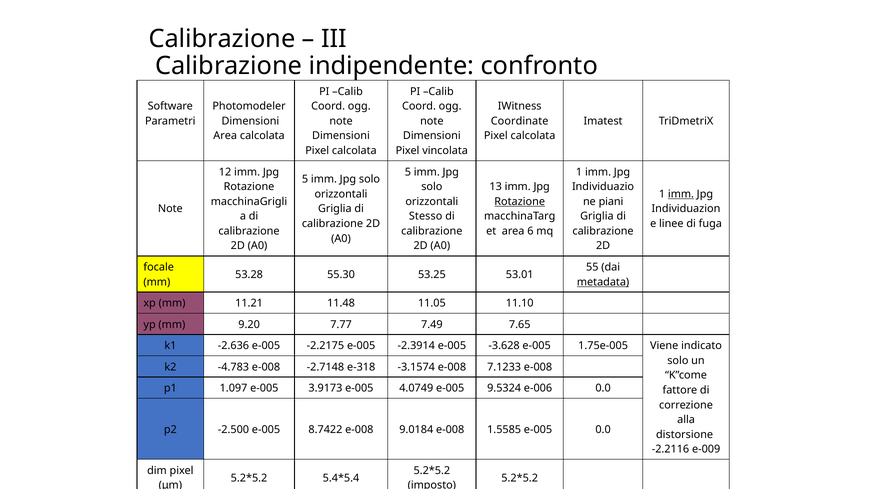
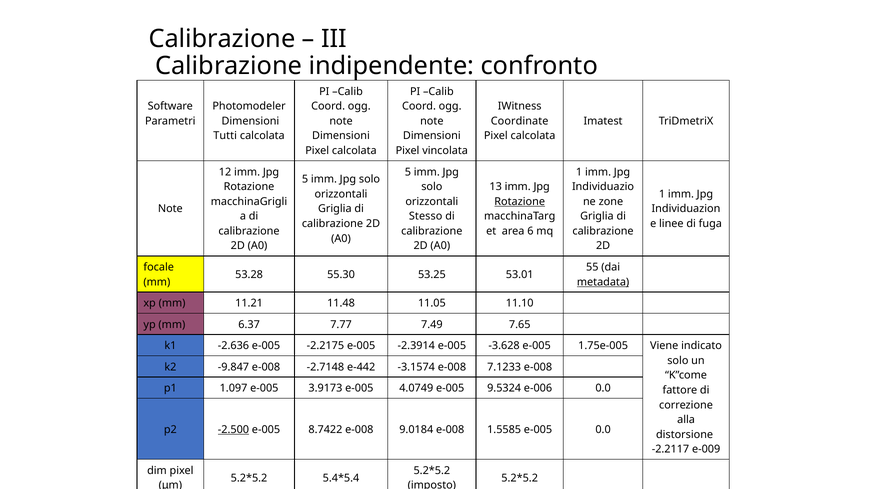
Area at (225, 136): Area -> Tutti
imm at (681, 194) underline: present -> none
piani: piani -> zone
9.20: 9.20 -> 6.37
-4.783: -4.783 -> -9.847
e-318: e-318 -> e-442
-2.500 underline: none -> present
-2.2116: -2.2116 -> -2.2117
